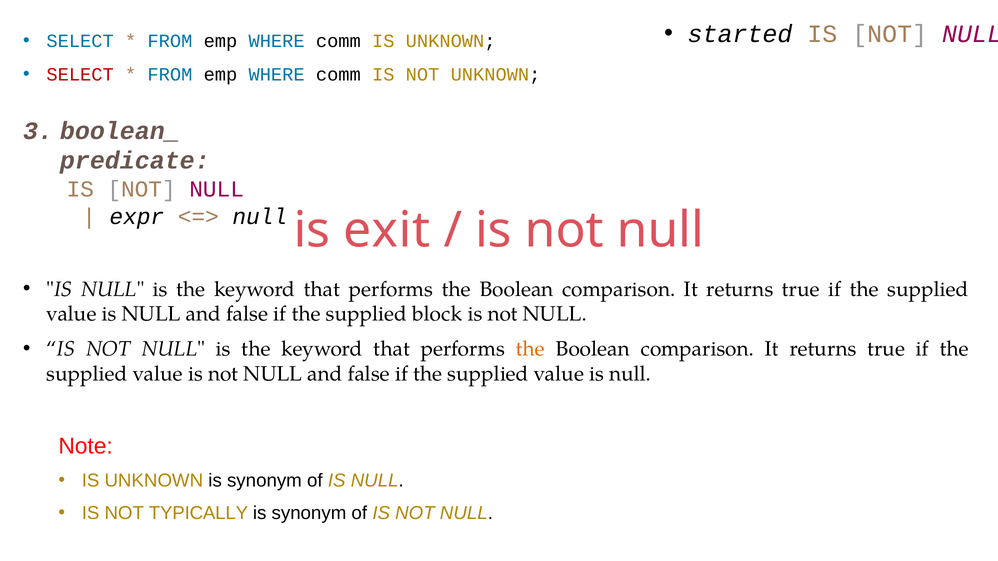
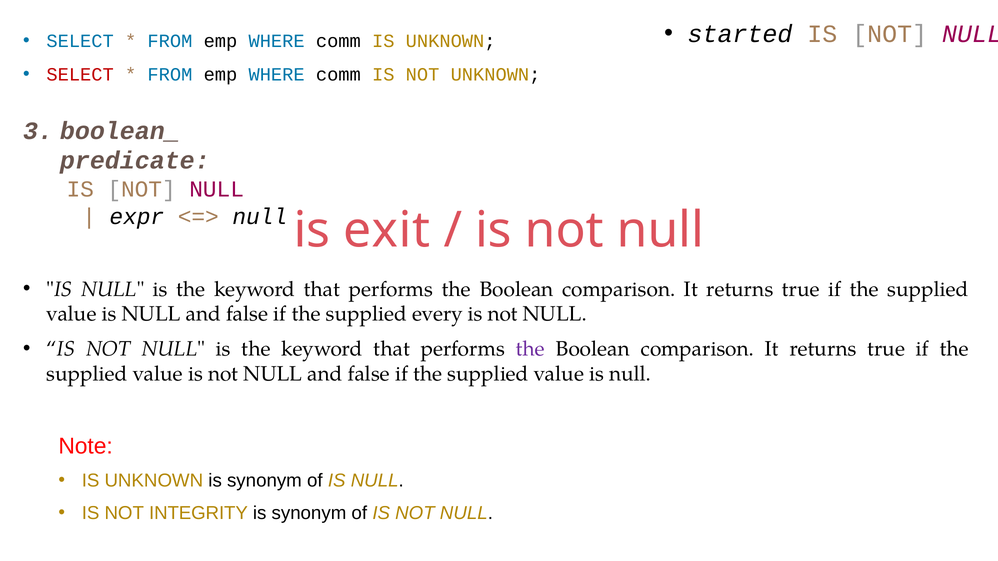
block: block -> every
the at (530, 349) colour: orange -> purple
TYPICALLY: TYPICALLY -> INTEGRITY
